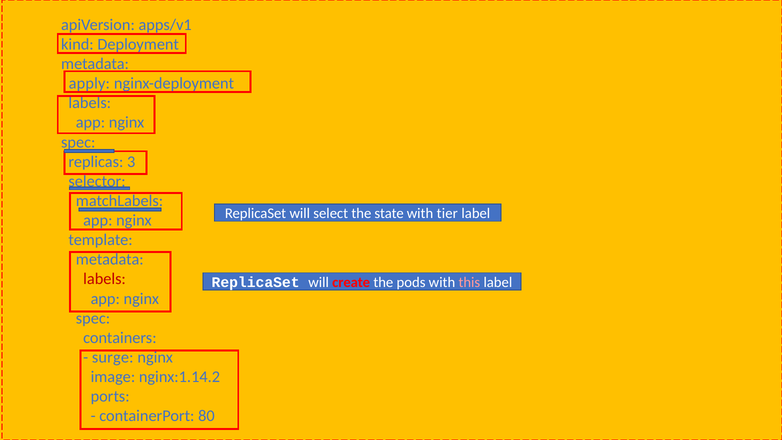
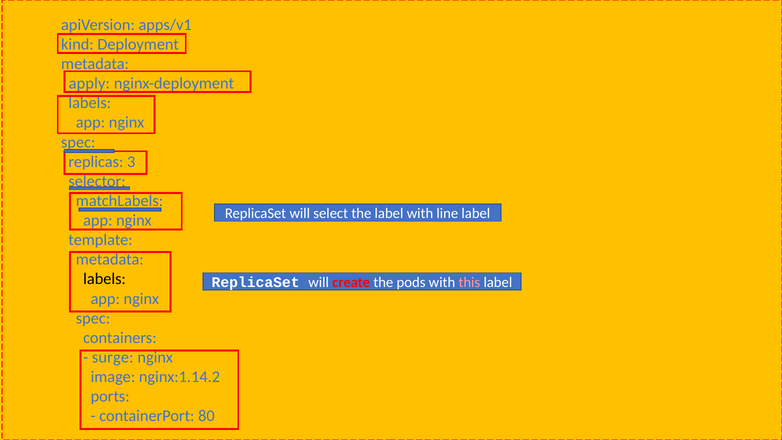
the state: state -> label
tier: tier -> line
labels at (105, 279) colour: red -> black
